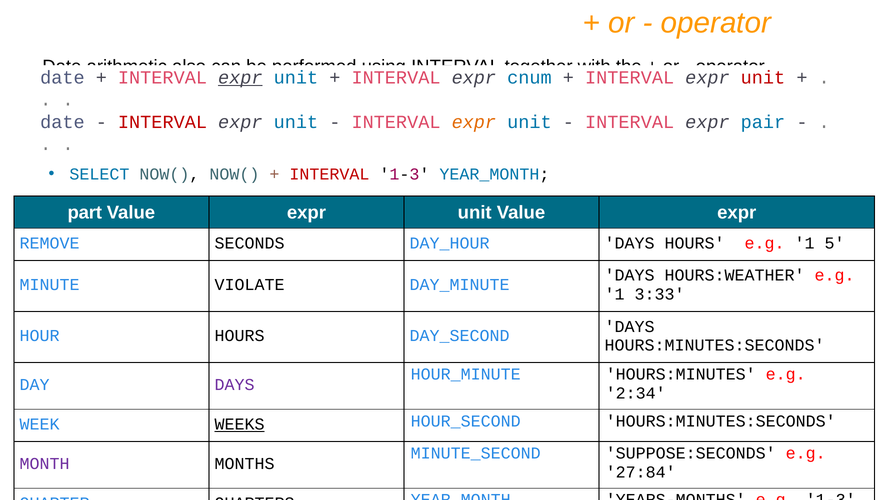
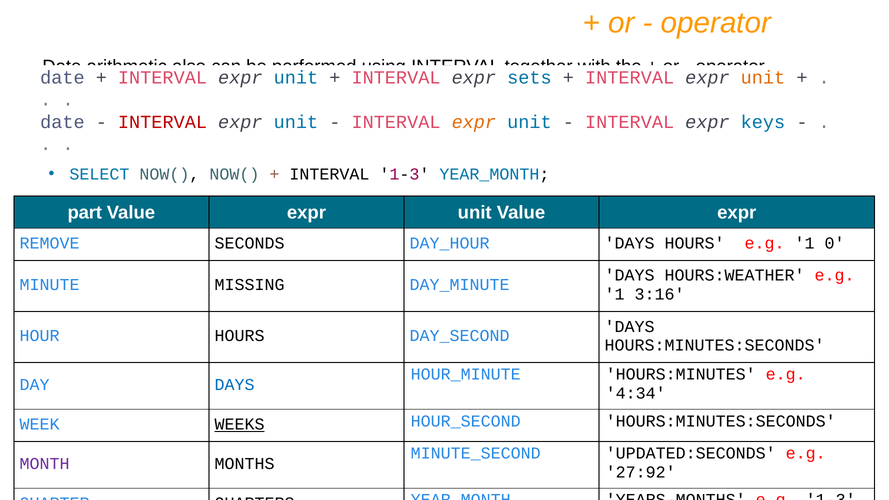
expr at (240, 78) underline: present -> none
cnum: cnum -> sets
unit at (763, 78) colour: red -> orange
pair: pair -> keys
INTERVAL at (329, 174) colour: red -> black
5: 5 -> 0
VIOLATE: VIOLATE -> MISSING
3:33: 3:33 -> 3:16
DAYS at (235, 385) colour: purple -> blue
2:34: 2:34 -> 4:34
SUPPOSE:SECONDS: SUPPOSE:SECONDS -> UPDATED:SECONDS
27:84: 27:84 -> 27:92
